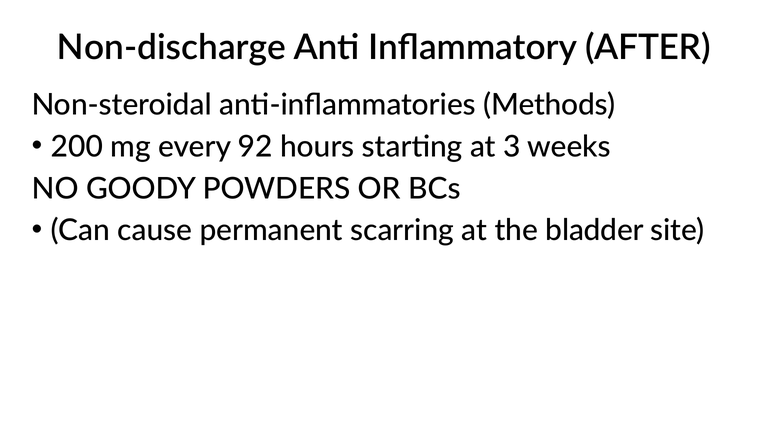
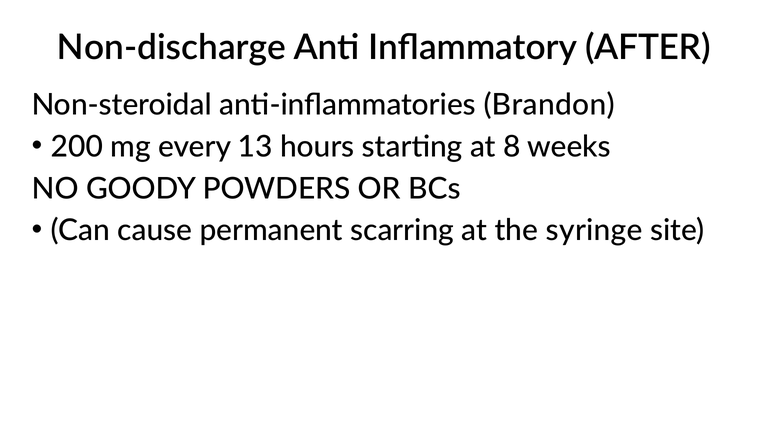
Methods: Methods -> Brandon
92: 92 -> 13
3: 3 -> 8
bladder: bladder -> syringe
